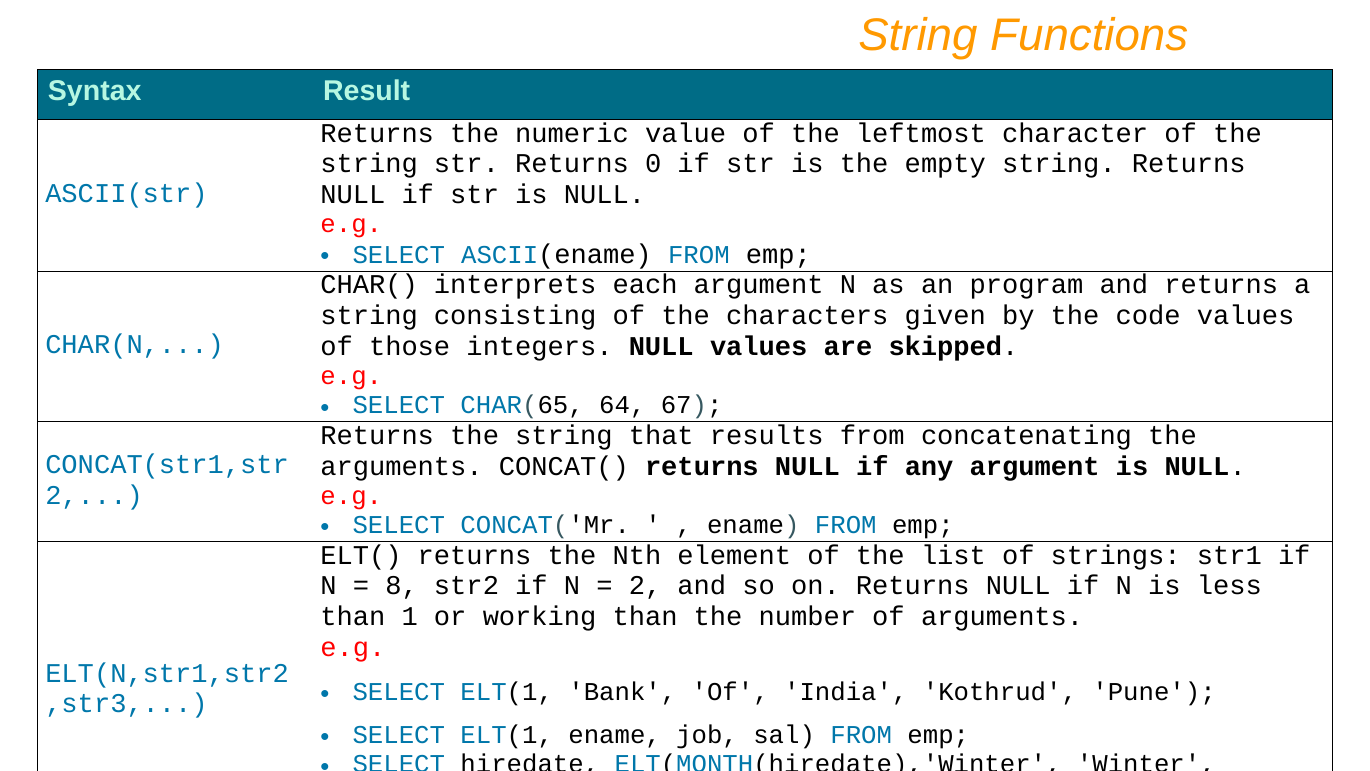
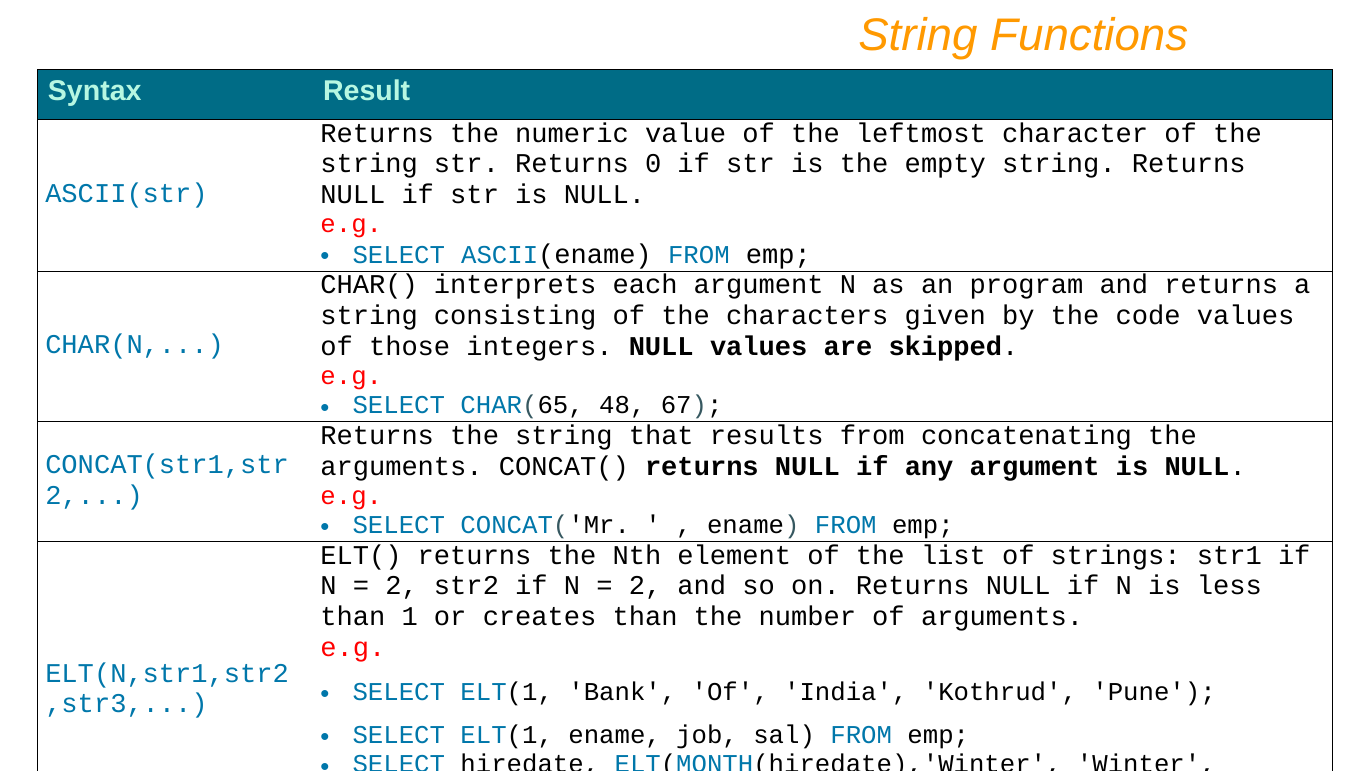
64: 64 -> 48
8 at (402, 585): 8 -> 2
working: working -> creates
